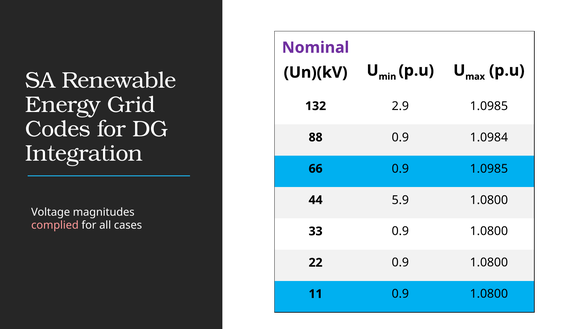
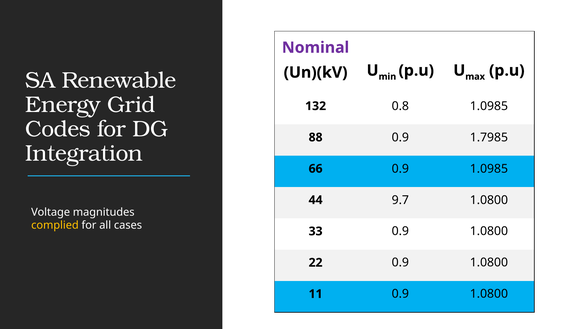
2.9: 2.9 -> 0.8
1.0984: 1.0984 -> 1.7985
5.9: 5.9 -> 9.7
complied colour: pink -> yellow
